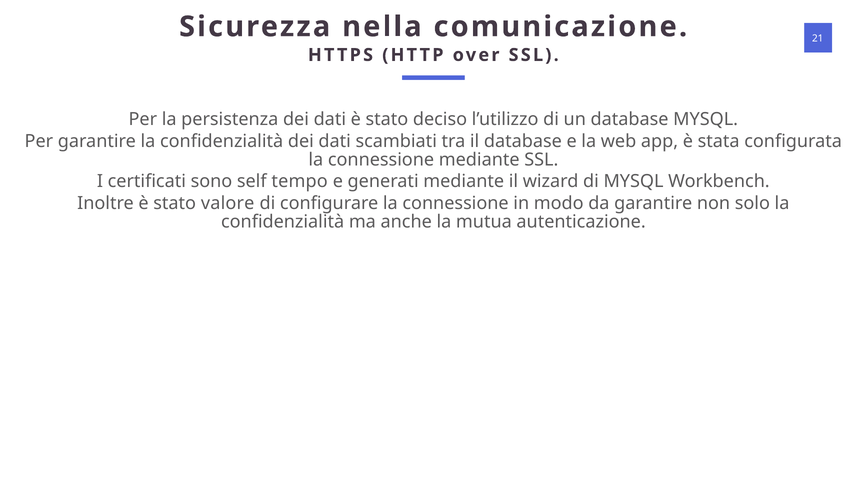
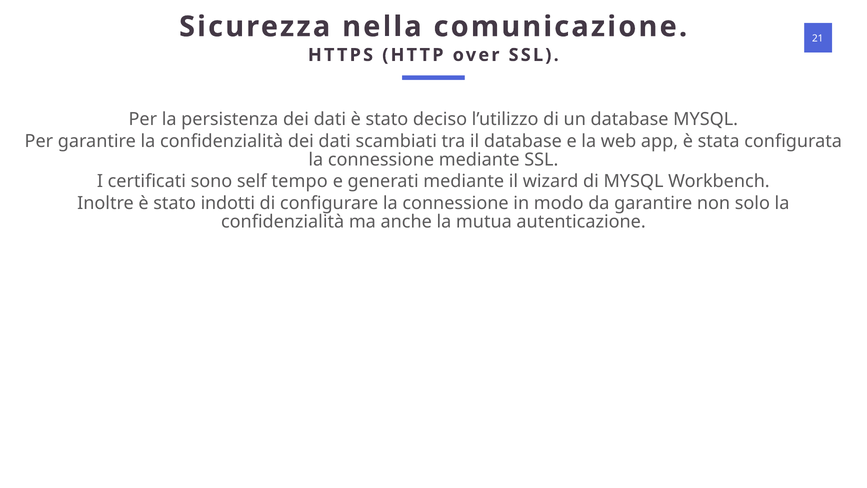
valore: valore -> indotti
